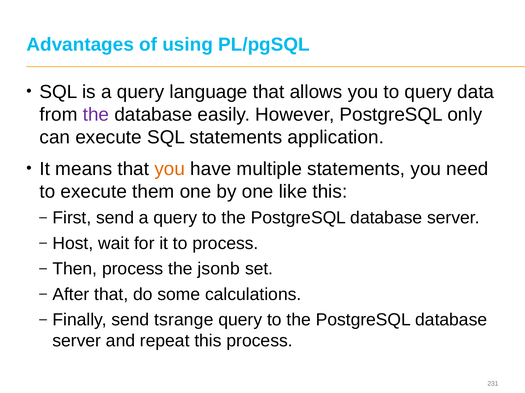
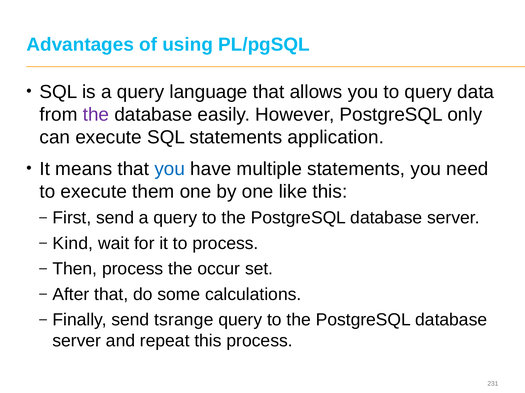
you at (170, 169) colour: orange -> blue
Host: Host -> Kind
jsonb: jsonb -> occur
